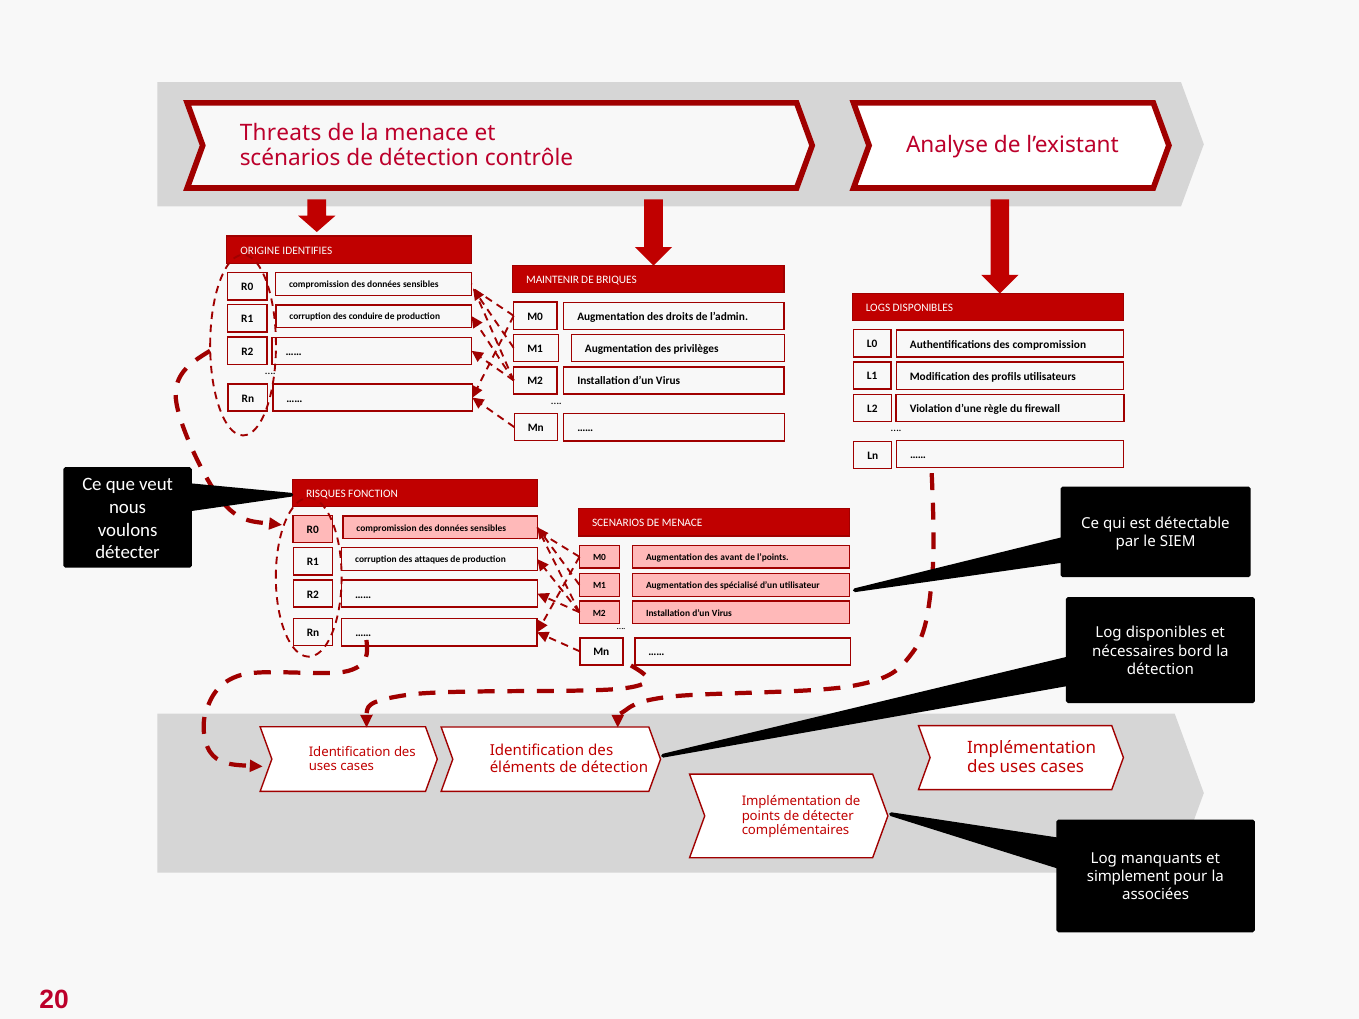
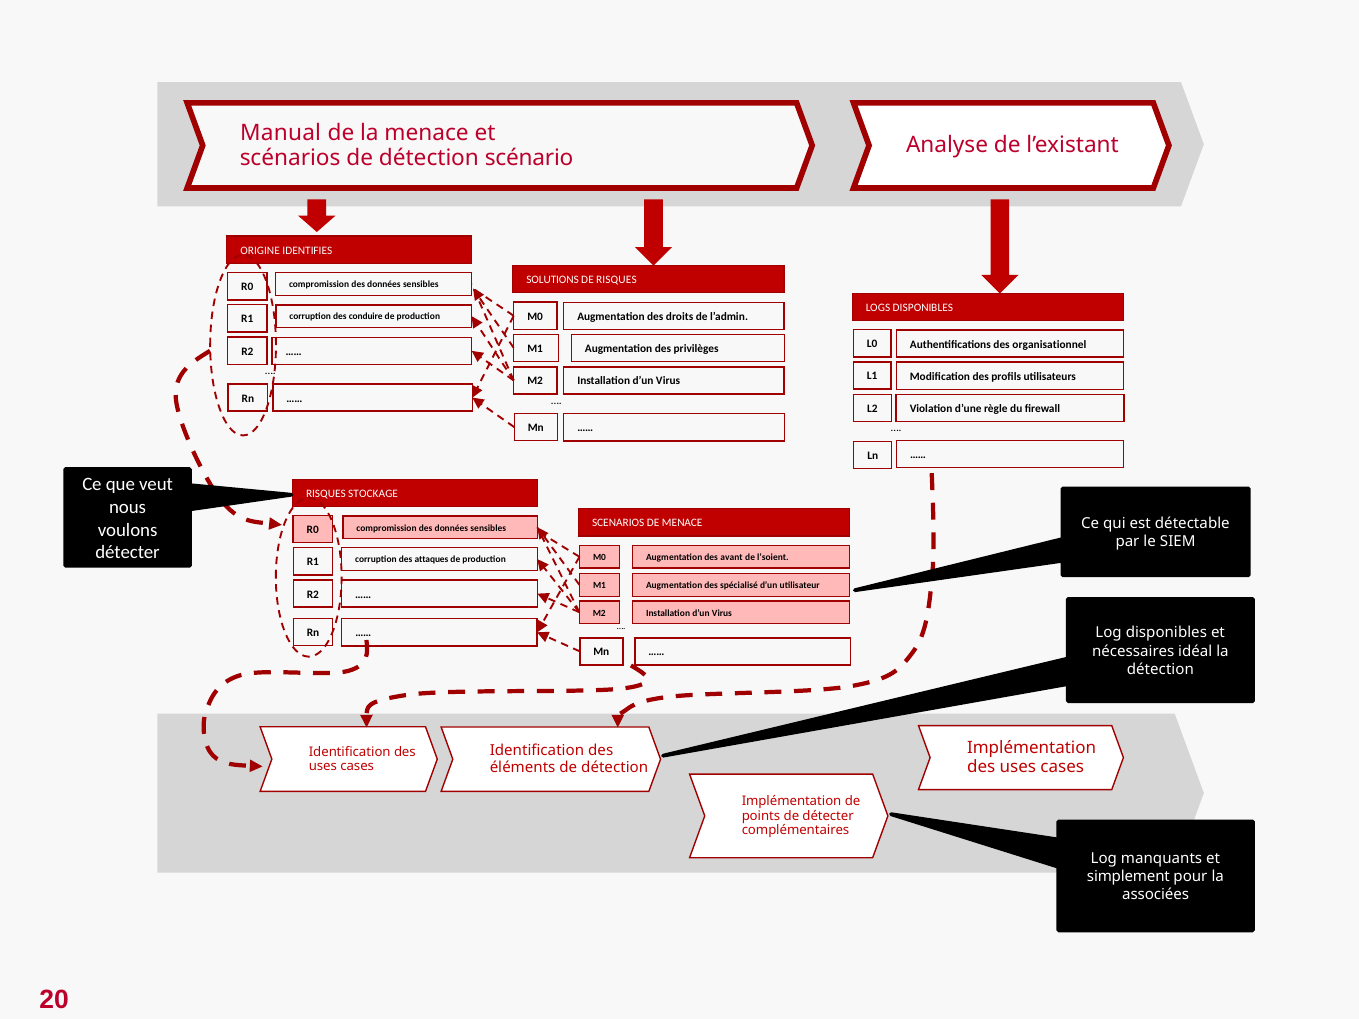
Threats: Threats -> Manual
contrôle: contrôle -> scénario
MAINTENIR: MAINTENIR -> SOLUTIONS
DE BRIQUES: BRIQUES -> RISQUES
des compromission: compromission -> organisationnel
FONCTION: FONCTION -> STOCKAGE
l’points: l’points -> l’soient
bord: bord -> idéal
